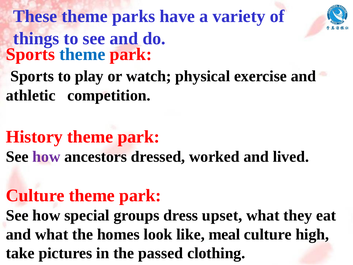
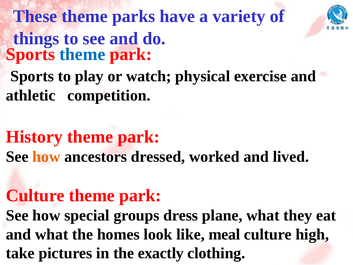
how at (46, 156) colour: purple -> orange
upset: upset -> plane
passed: passed -> exactly
